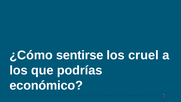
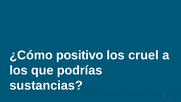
sentirse: sentirse -> positivo
económico: económico -> sustancias
